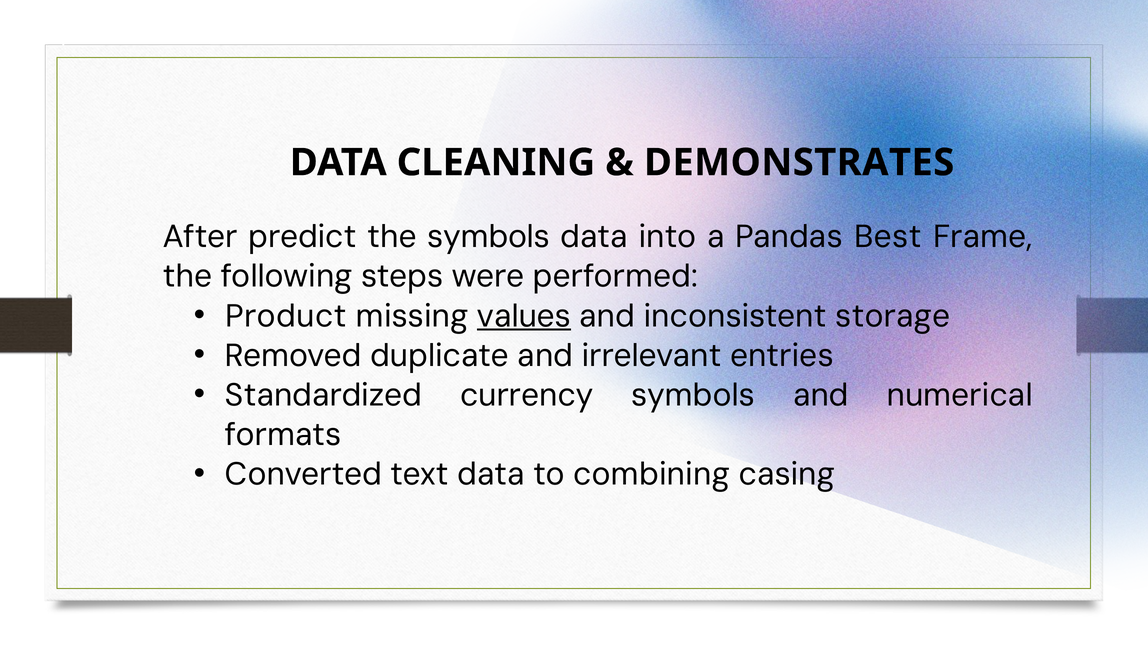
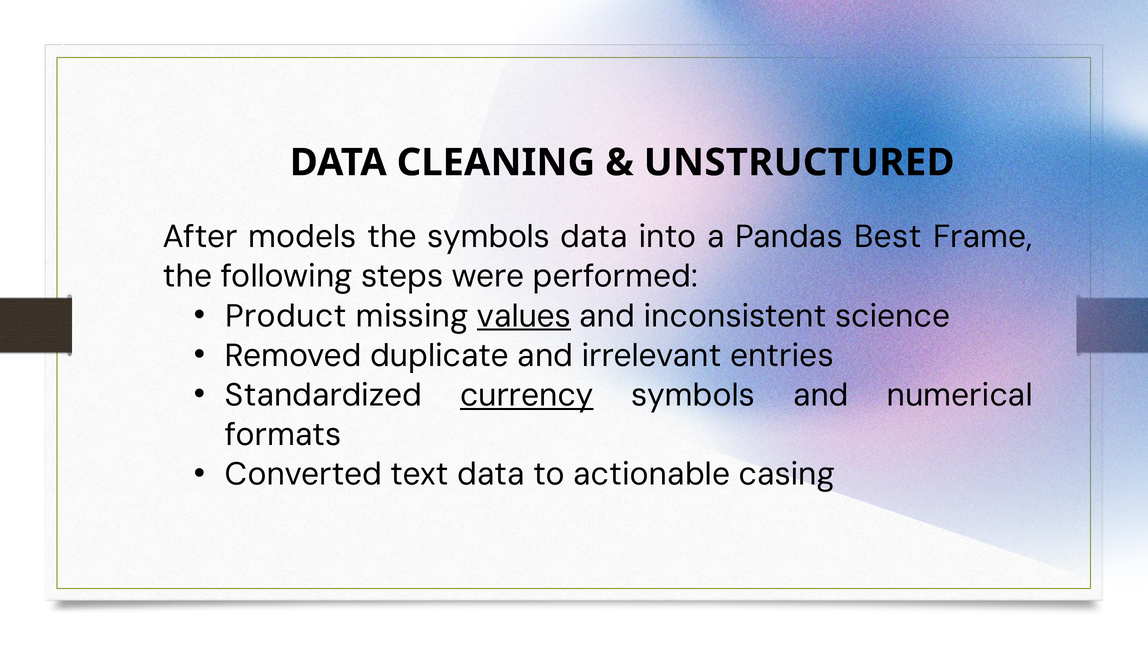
DEMONSTRATES: DEMONSTRATES -> UNSTRUCTURED
predict: predict -> models
storage: storage -> science
currency underline: none -> present
combining: combining -> actionable
